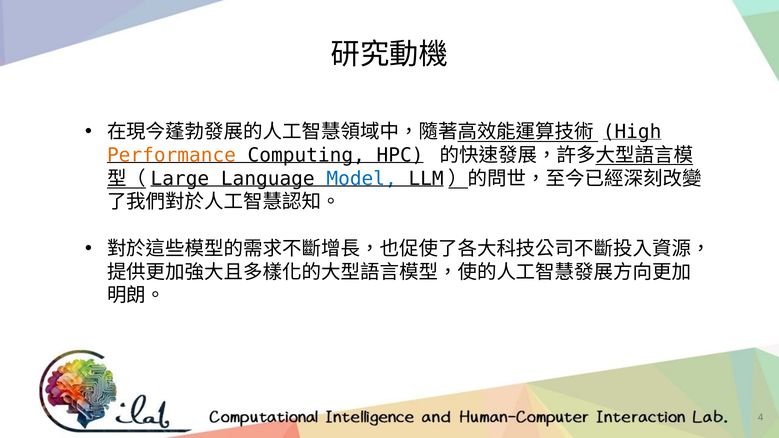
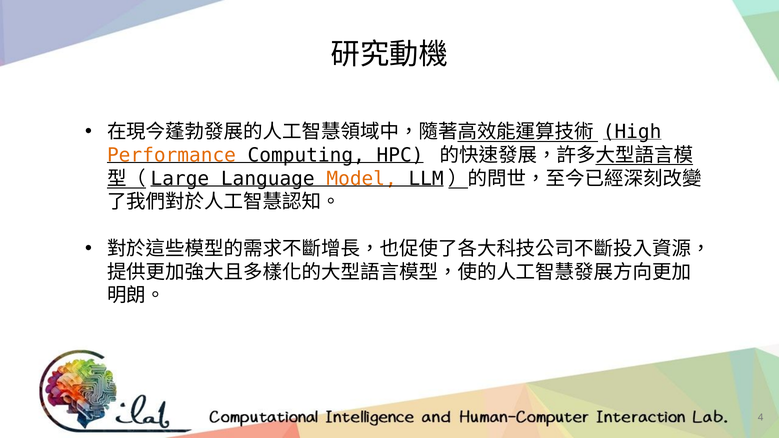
Model colour: blue -> orange
